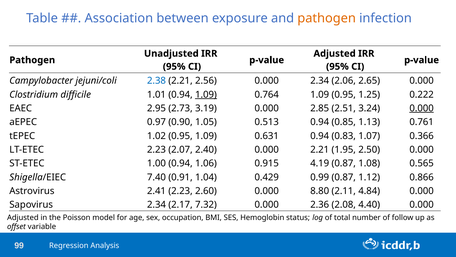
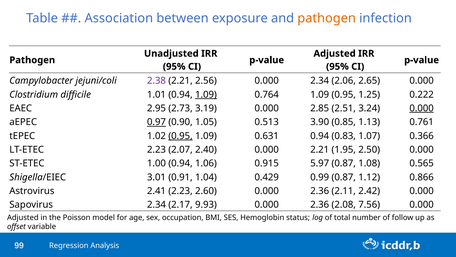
2.38 colour: blue -> purple
0.97 underline: none -> present
0.513 0.94: 0.94 -> 3.90
0.95 at (181, 136) underline: none -> present
4.19: 4.19 -> 5.97
7.40: 7.40 -> 3.01
2.60 0.000 8.80: 8.80 -> 2.36
4.84: 4.84 -> 2.42
7.32: 7.32 -> 9.93
4.40: 4.40 -> 7.56
